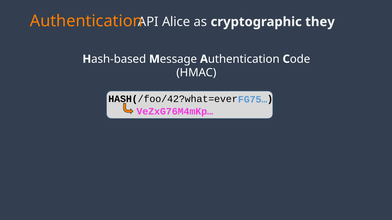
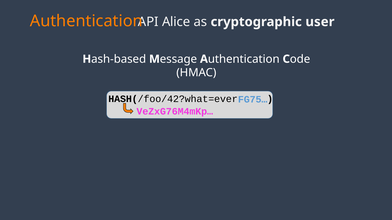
they: they -> user
